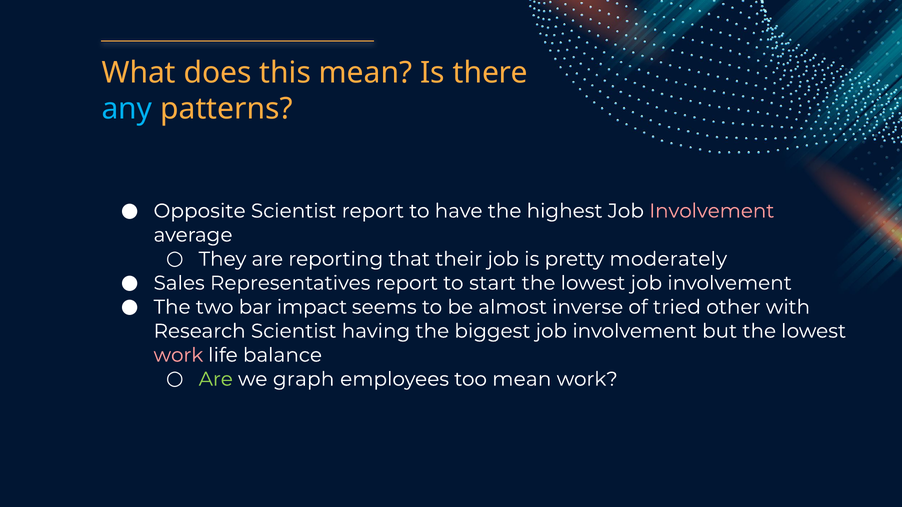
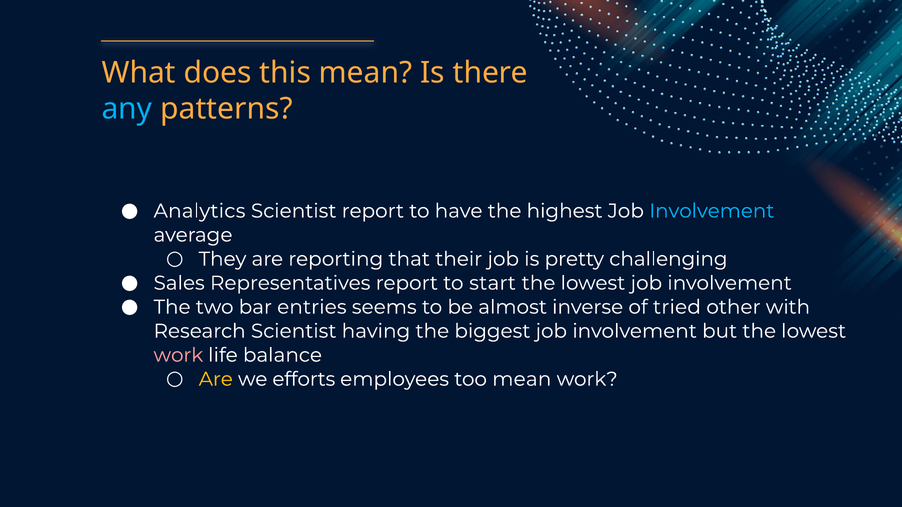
Opposite: Opposite -> Analytics
Involvement at (712, 211) colour: pink -> light blue
moderately: moderately -> challenging
impact: impact -> entries
Are at (216, 379) colour: light green -> yellow
graph: graph -> efforts
